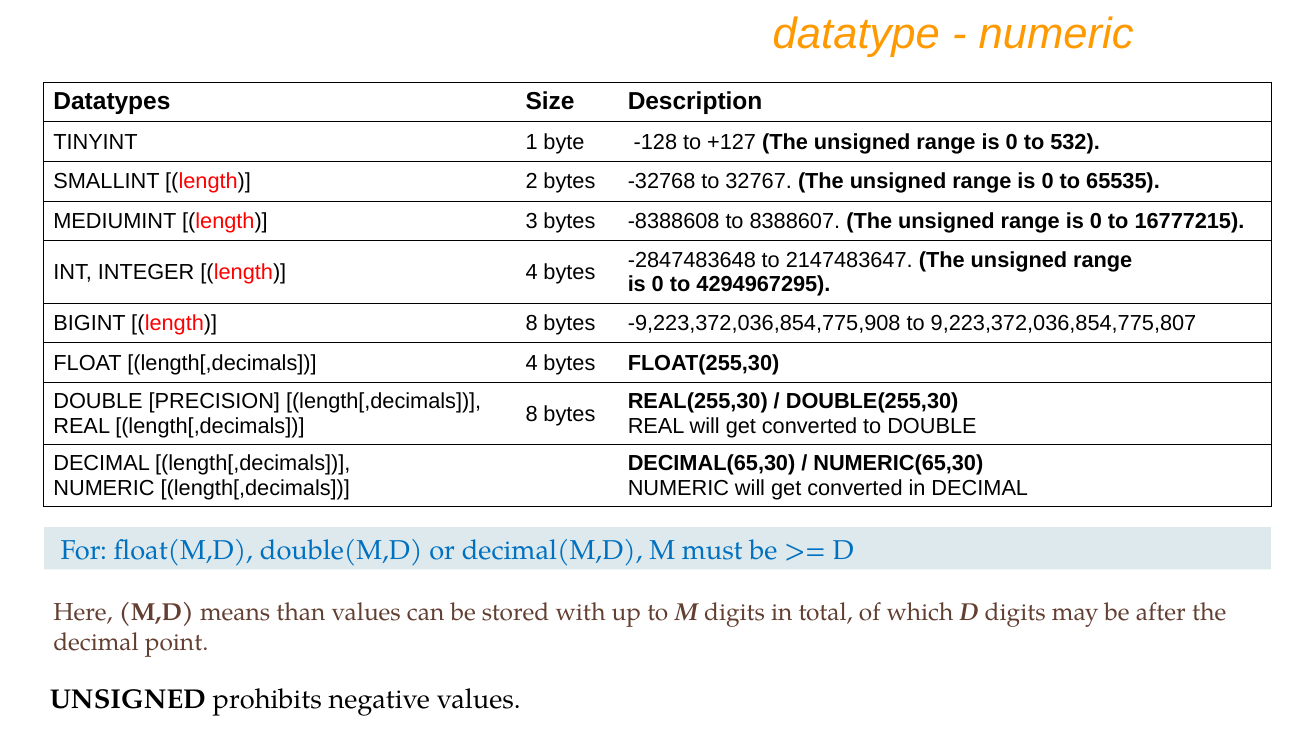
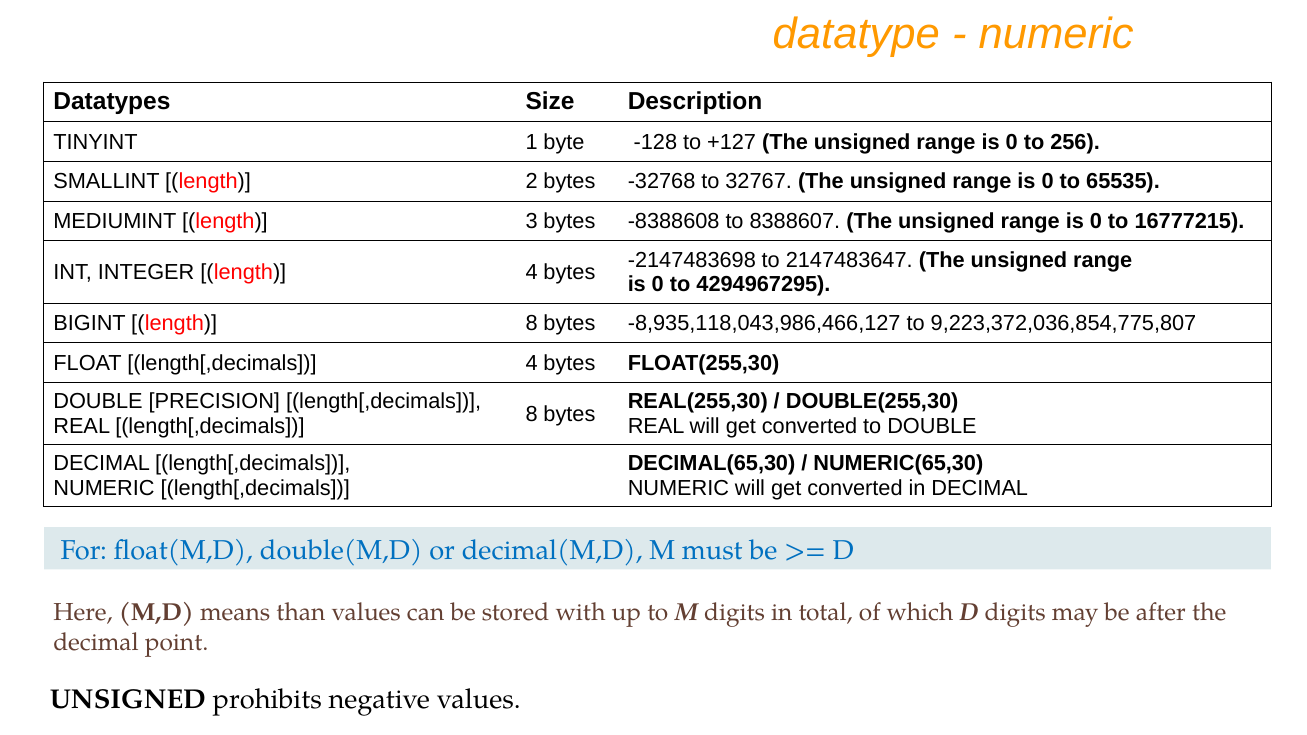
532: 532 -> 256
-2847483648: -2847483648 -> -2147483698
-9,223,372,036,854,775,908: -9,223,372,036,854,775,908 -> -8,935,118,043,986,466,127
